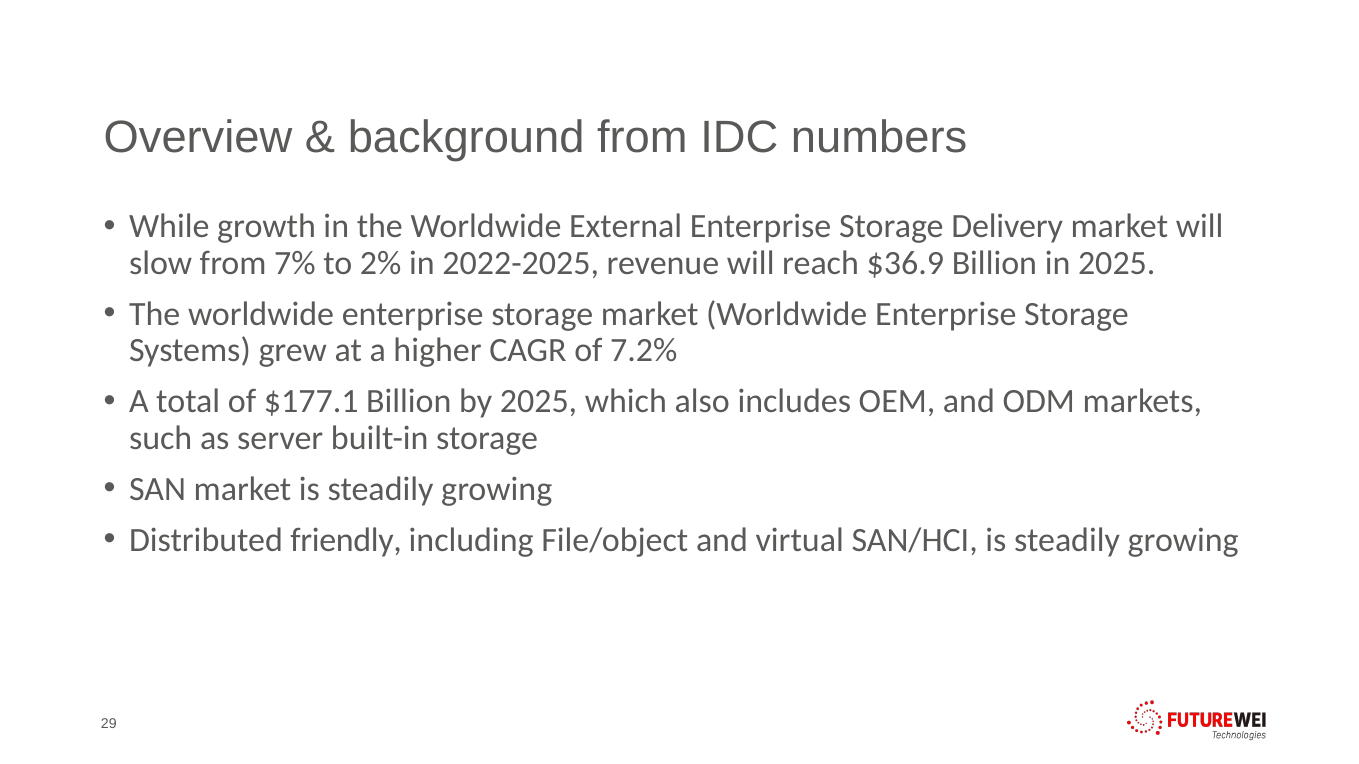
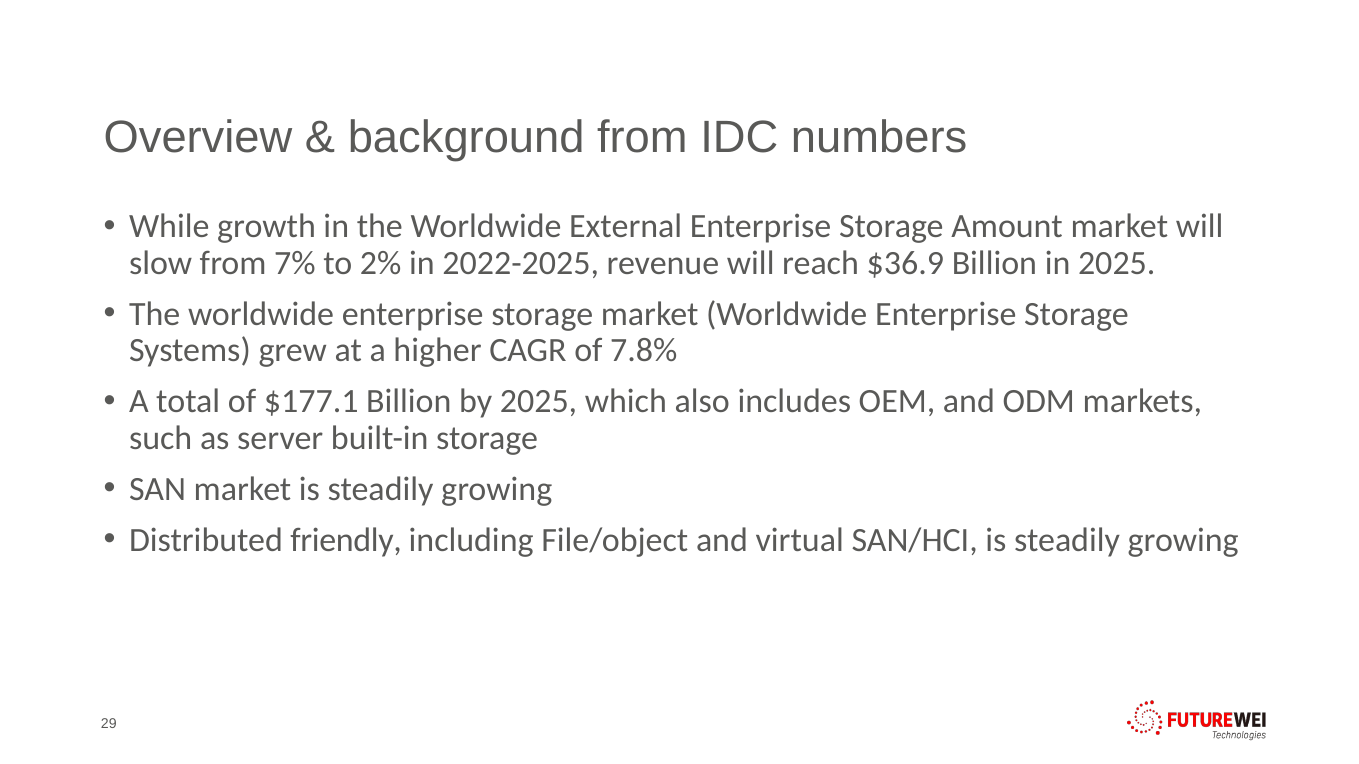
Delivery: Delivery -> Amount
7.2%: 7.2% -> 7.8%
